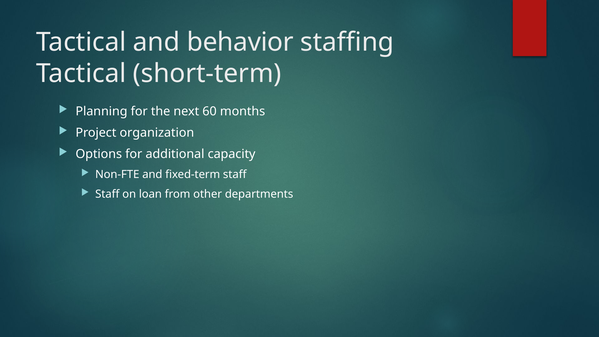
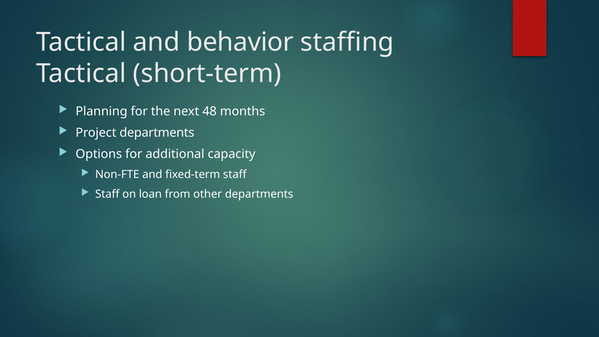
60: 60 -> 48
Project organization: organization -> departments
